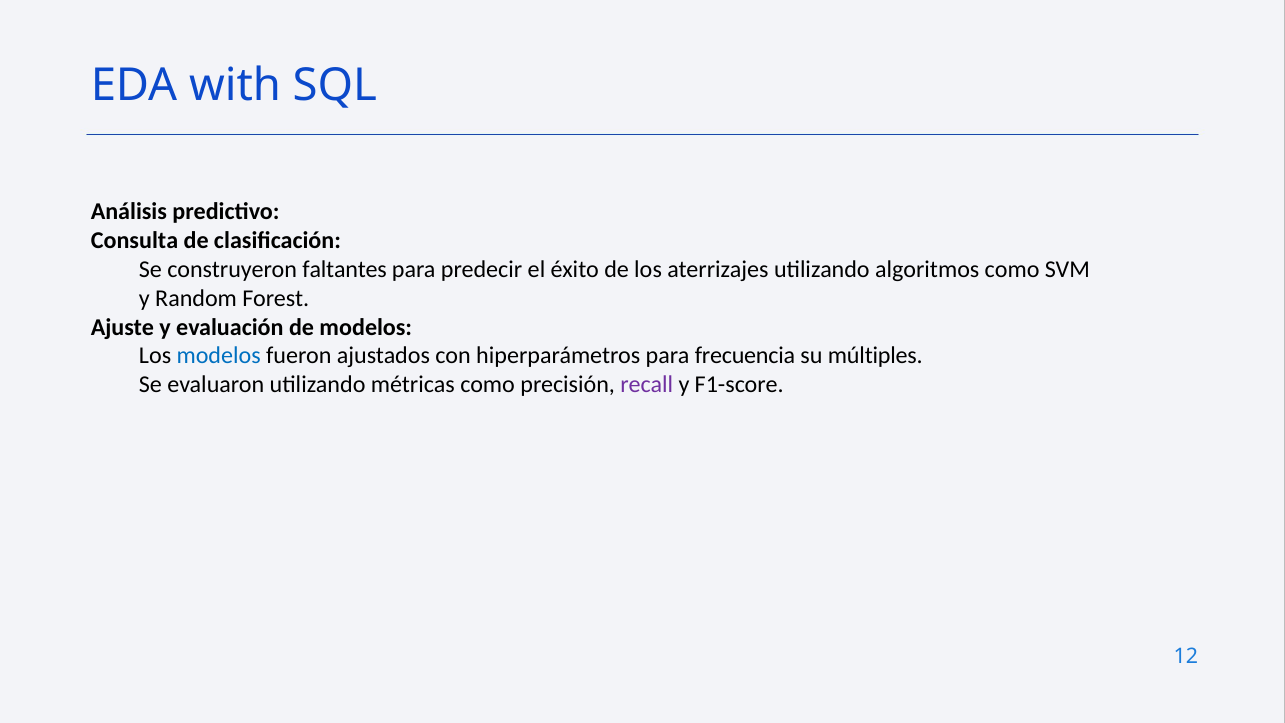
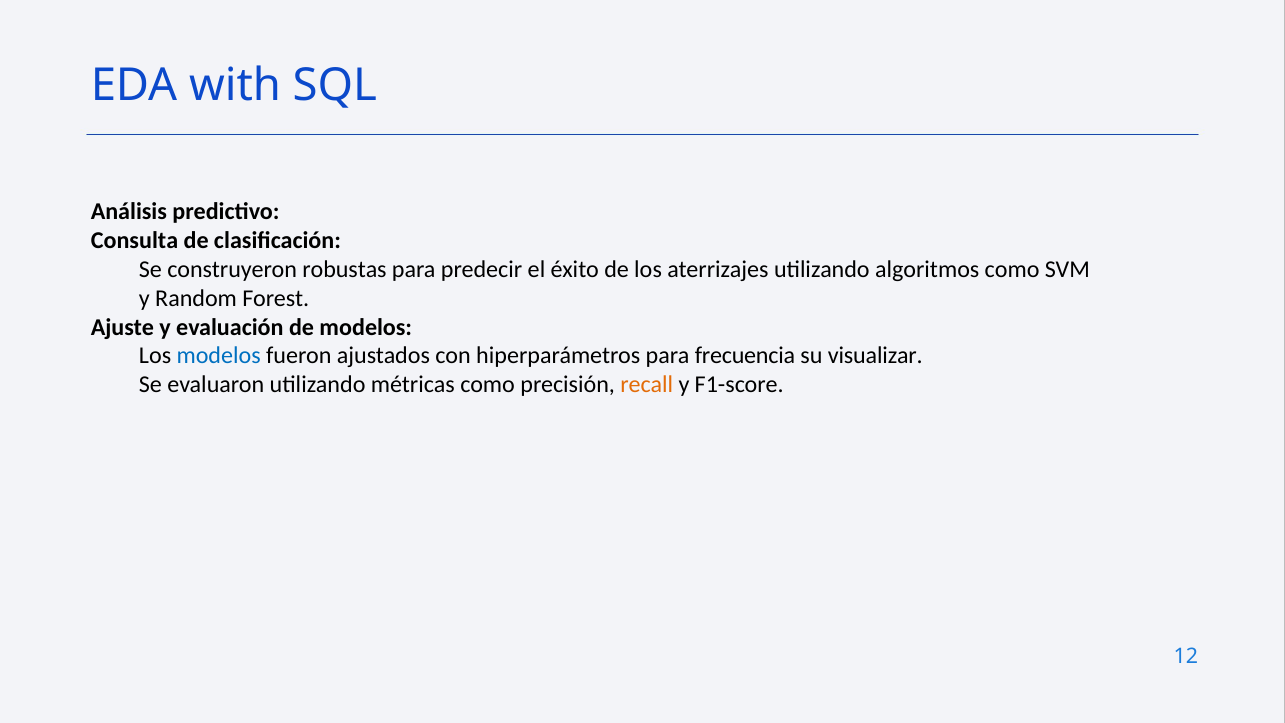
faltantes: faltantes -> robustas
múltiples: múltiples -> visualizar
recall colour: purple -> orange
